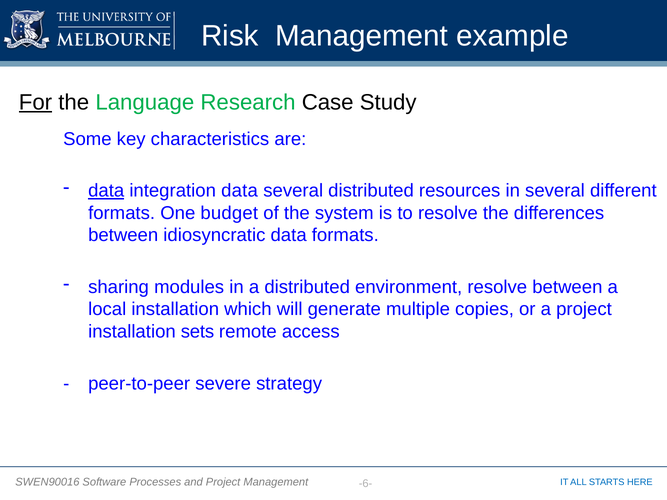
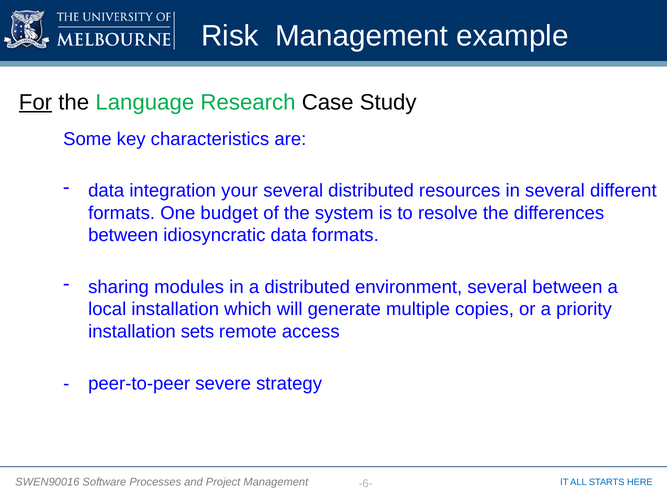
data at (106, 191) underline: present -> none
integration data: data -> your
environment resolve: resolve -> several
a project: project -> priority
